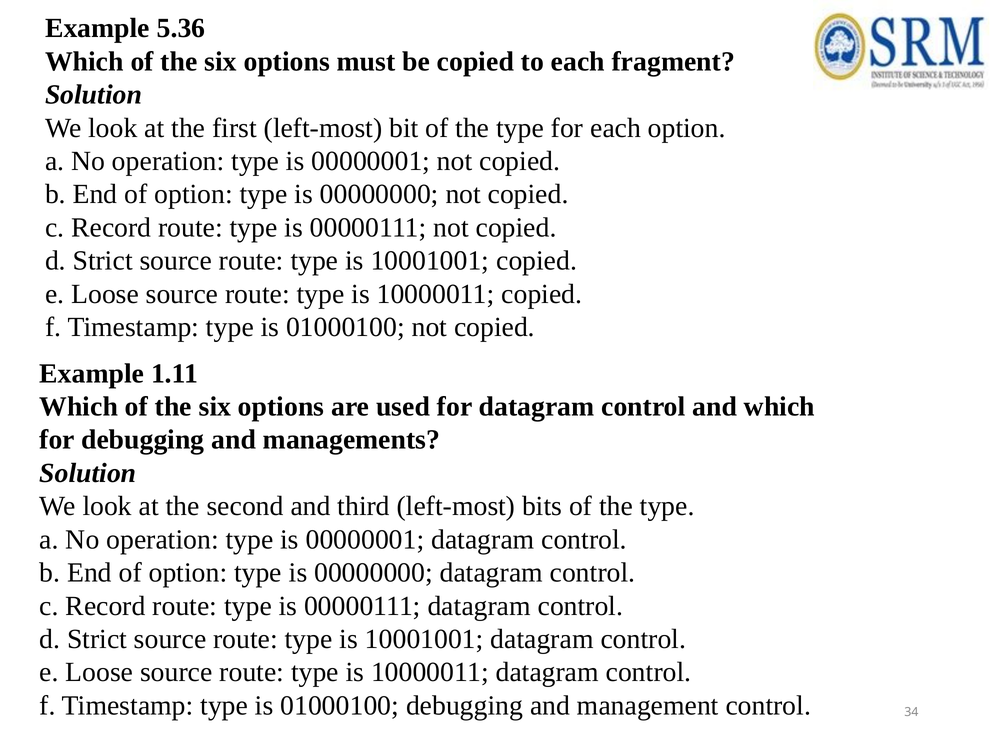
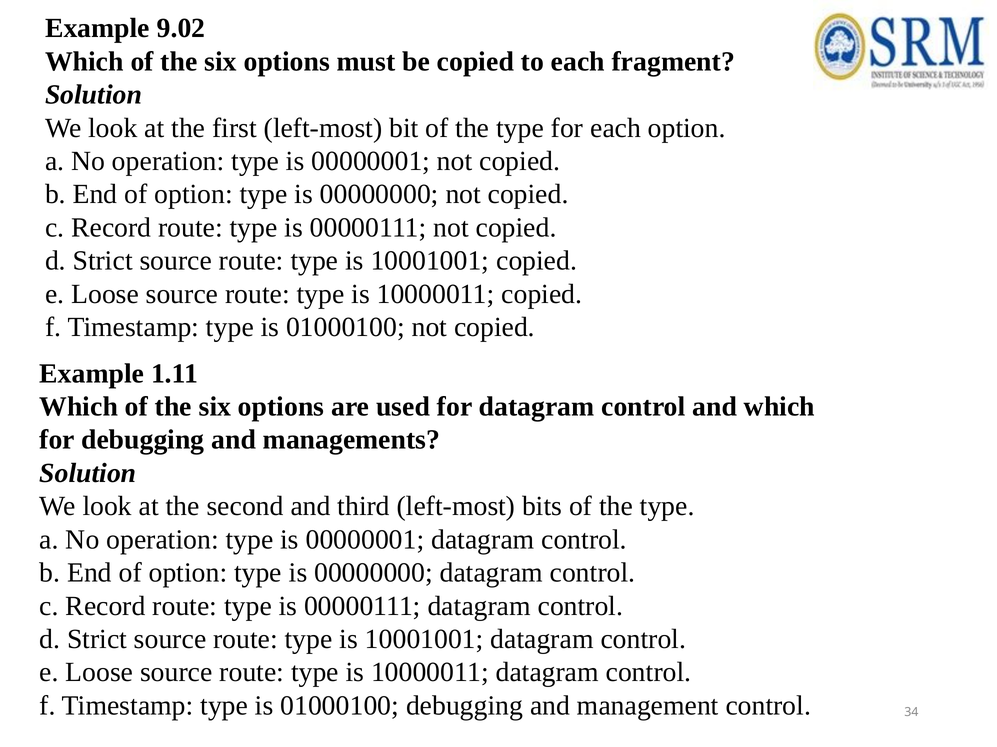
5.36: 5.36 -> 9.02
